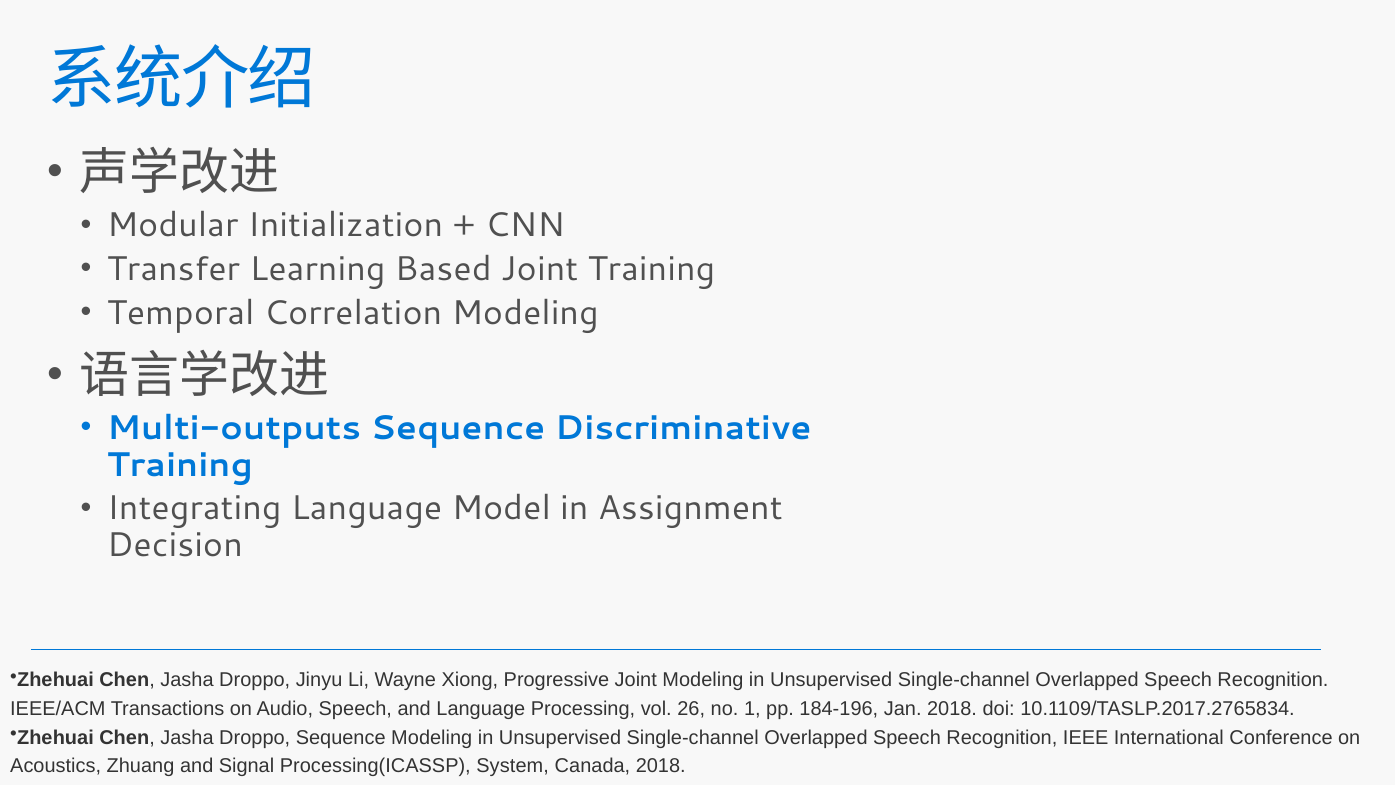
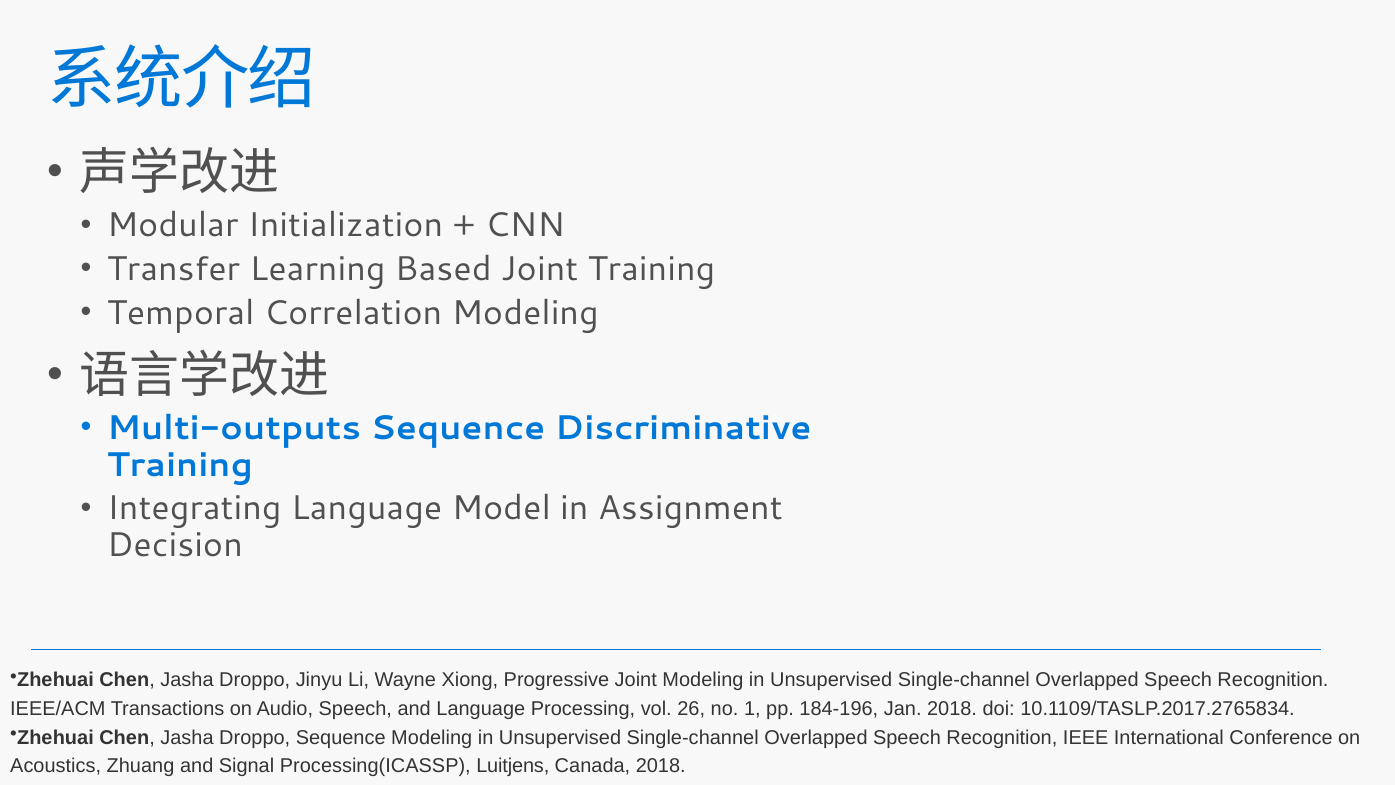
System: System -> Luitjens
